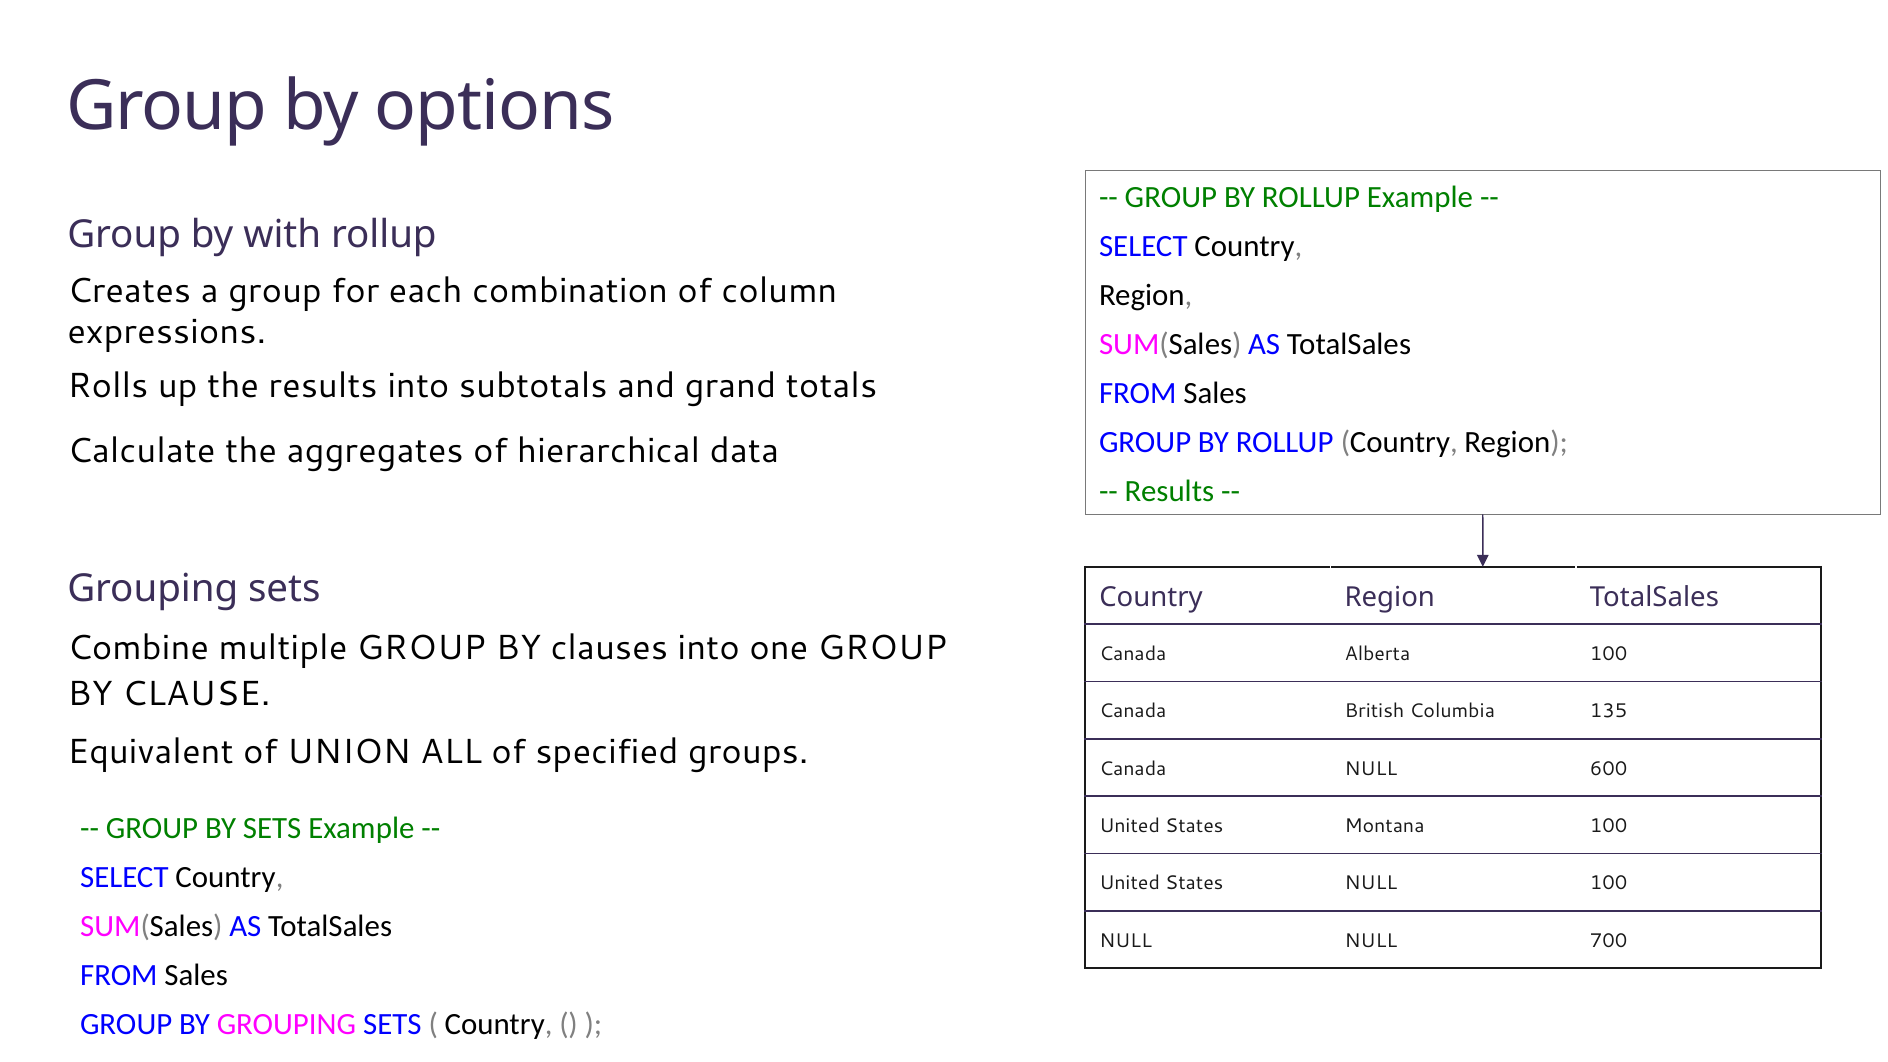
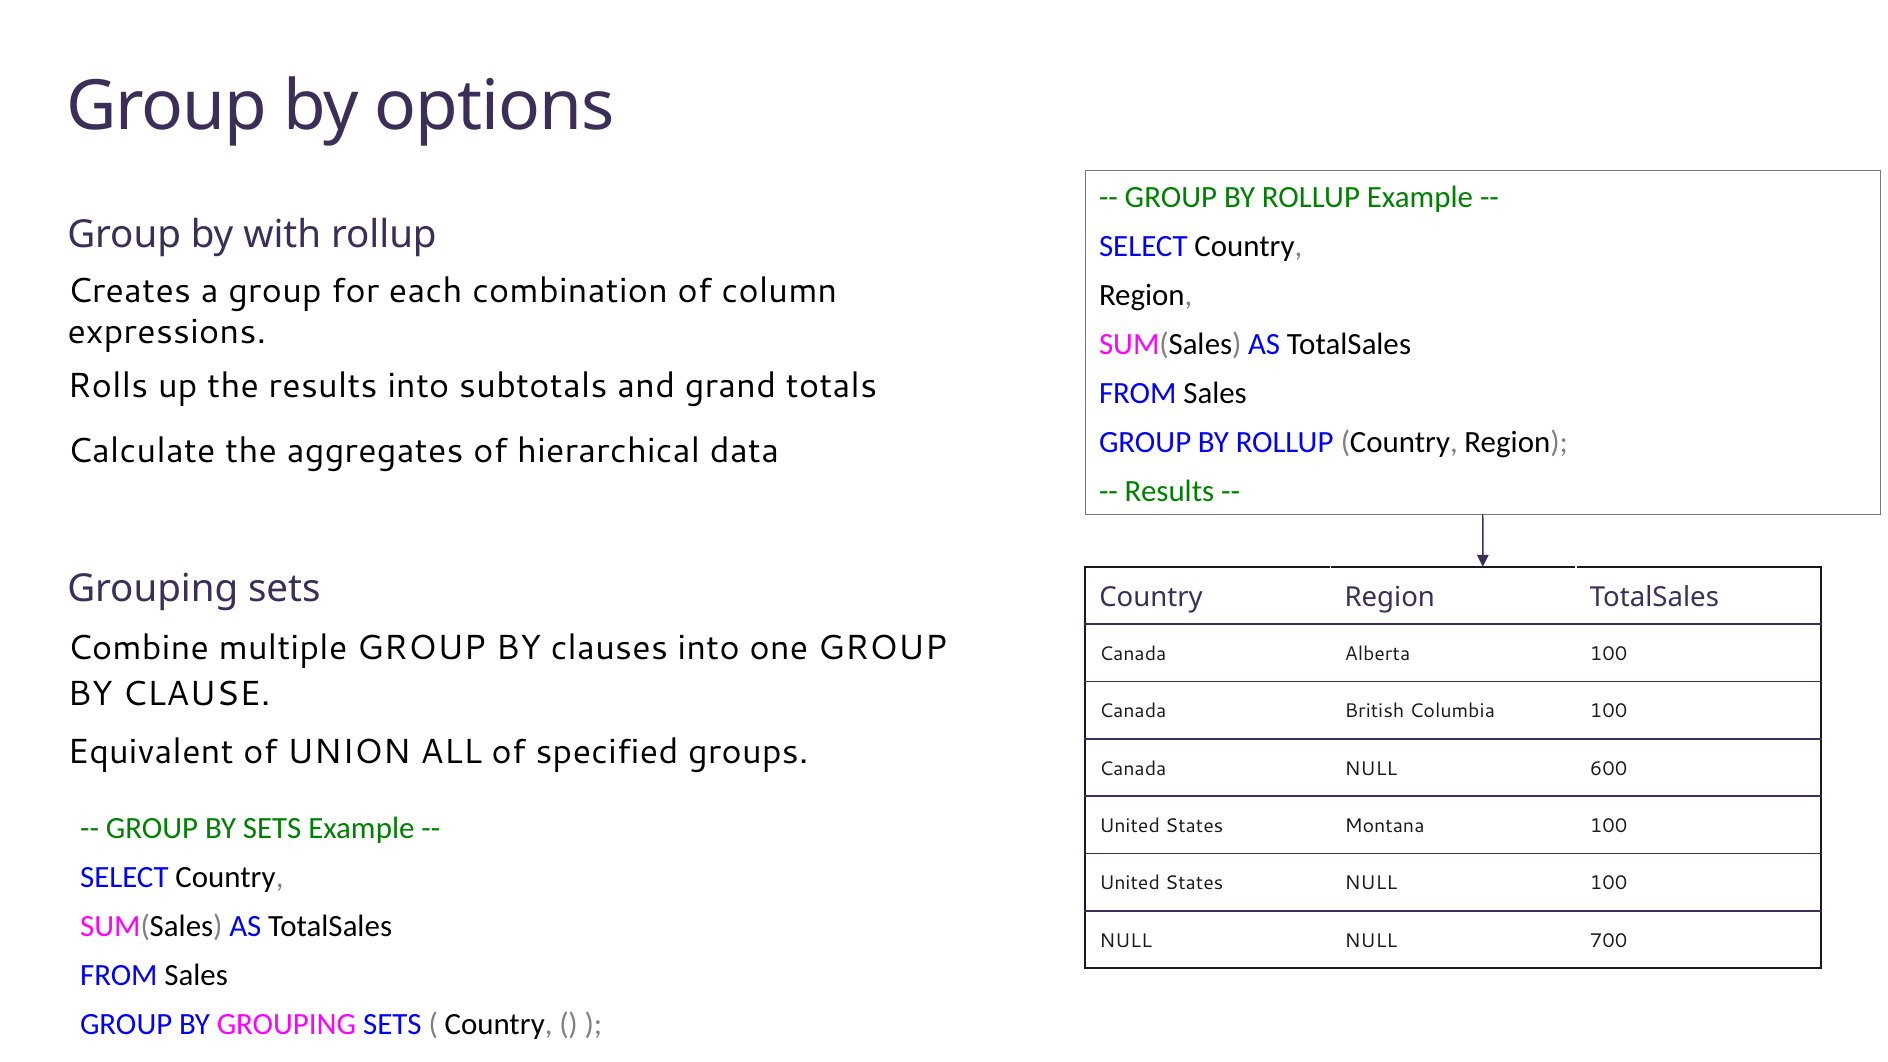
Columbia 135: 135 -> 100
